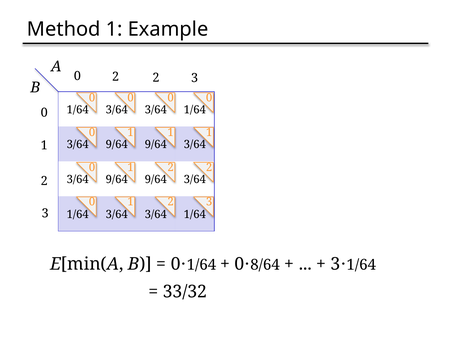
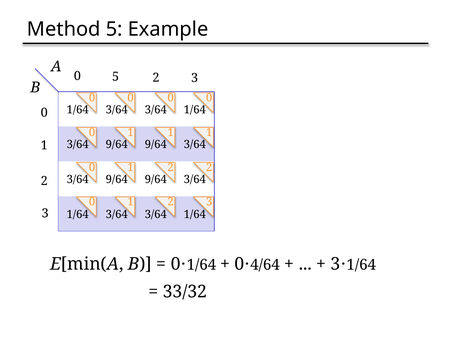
Method 1: 1 -> 5
0 2: 2 -> 5
8/64: 8/64 -> 4/64
